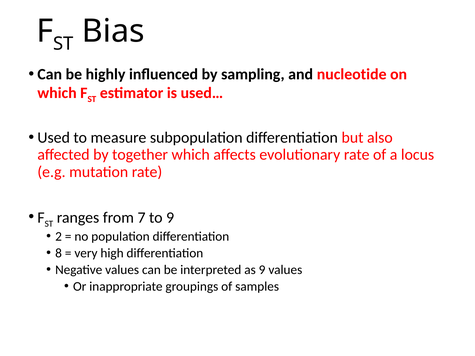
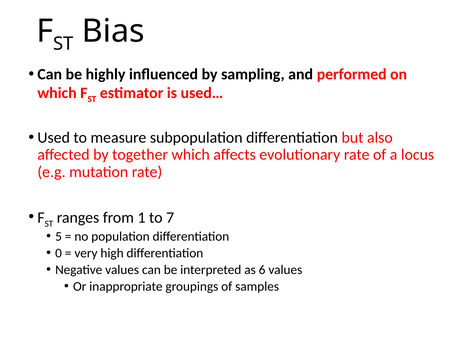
nucleotide: nucleotide -> performed
7: 7 -> 1
to 9: 9 -> 7
2: 2 -> 5
8: 8 -> 0
as 9: 9 -> 6
